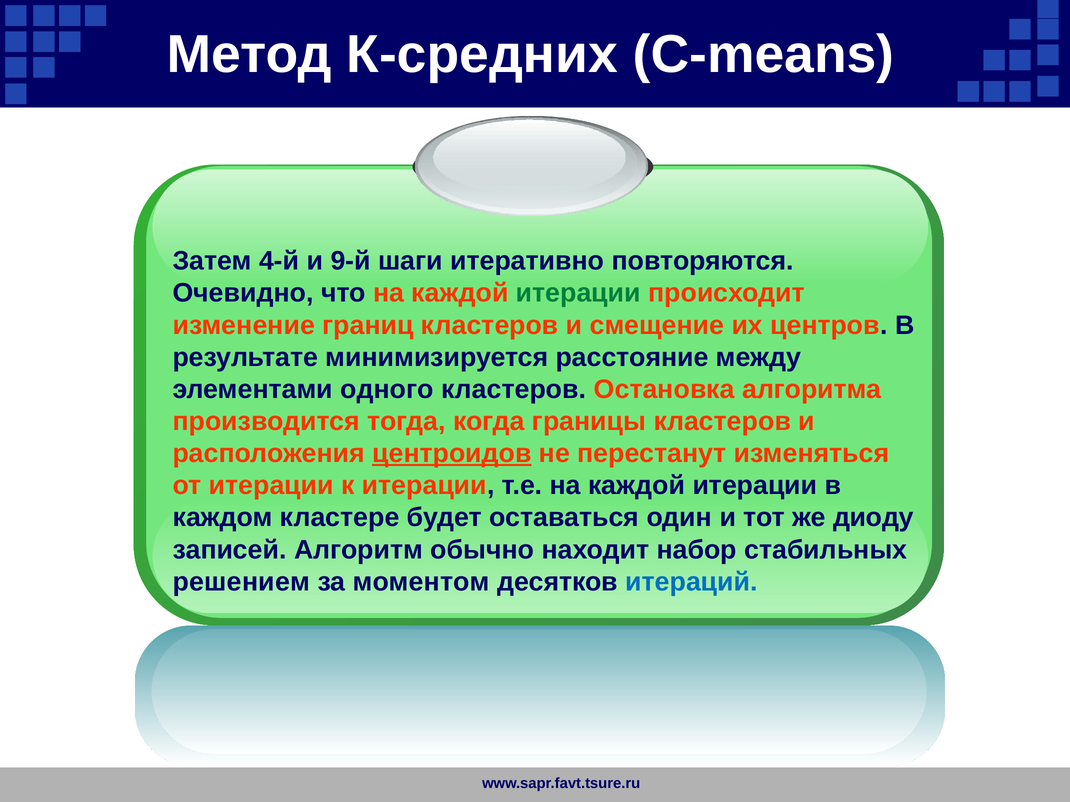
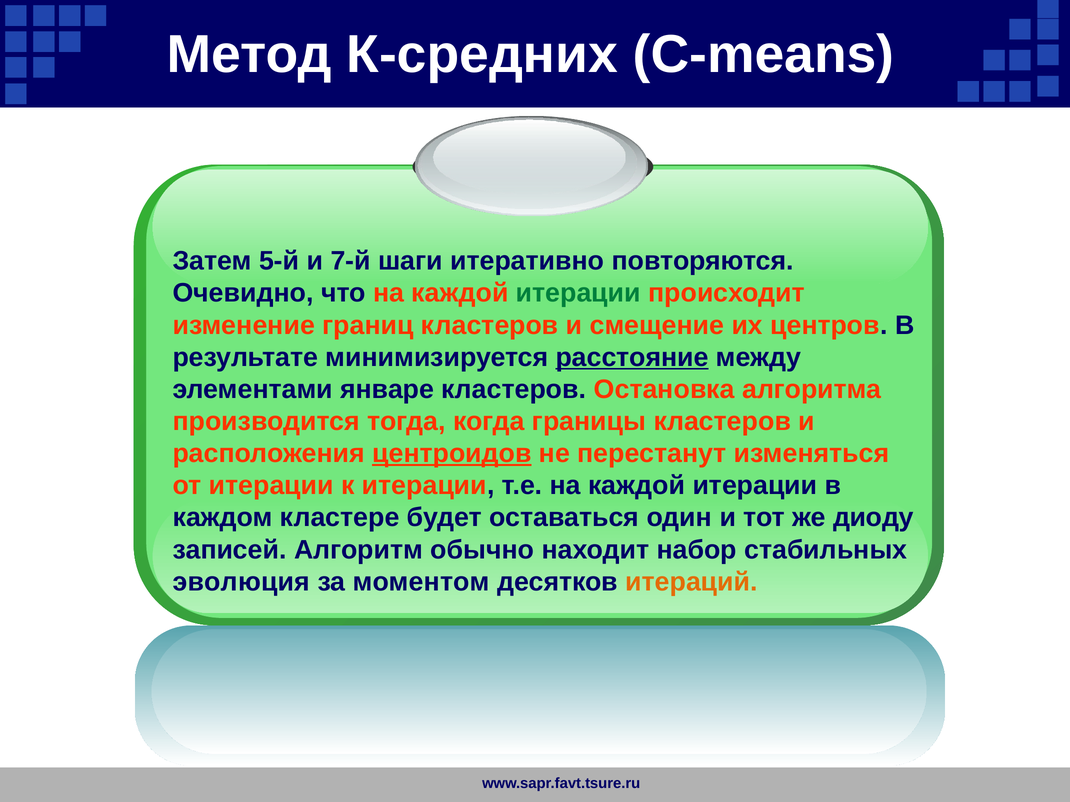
4-й: 4-й -> 5-й
9-й: 9-й -> 7-й
расстояние underline: none -> present
одного: одного -> январе
решением: решением -> эволюция
итераций colour: blue -> orange
